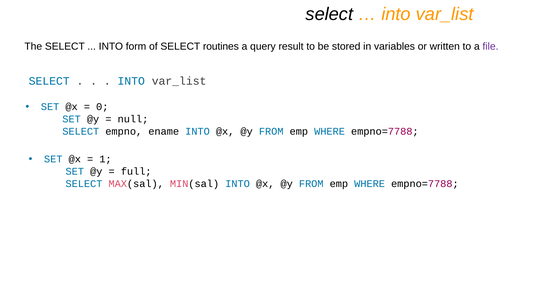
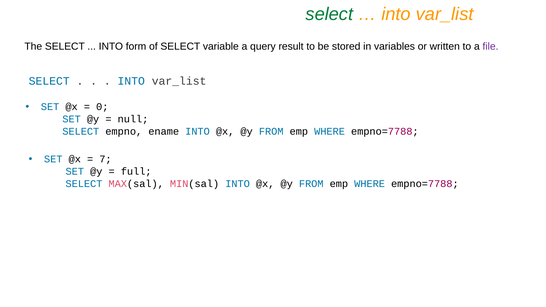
select at (329, 14) colour: black -> green
routines: routines -> variable
1: 1 -> 7
